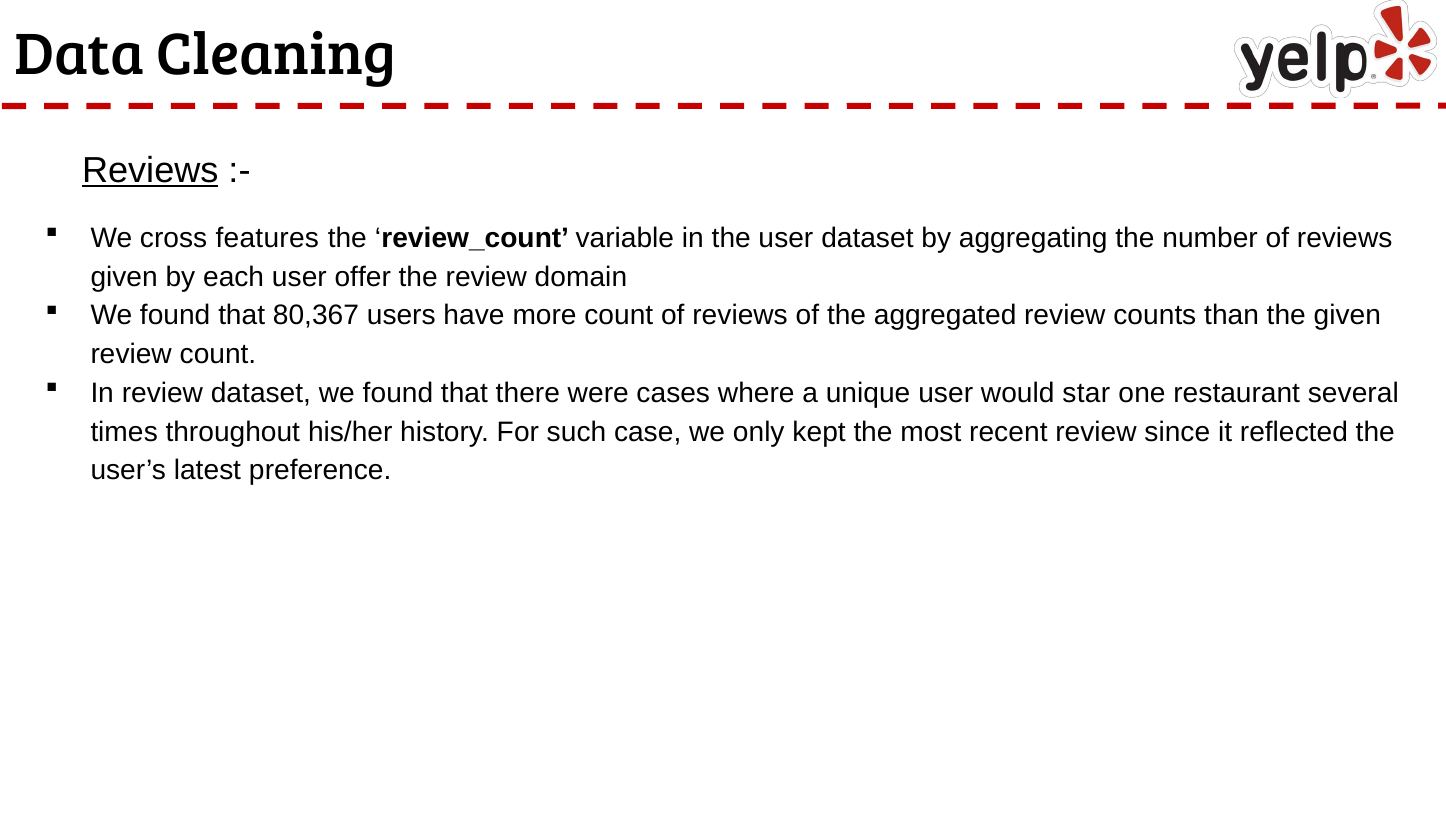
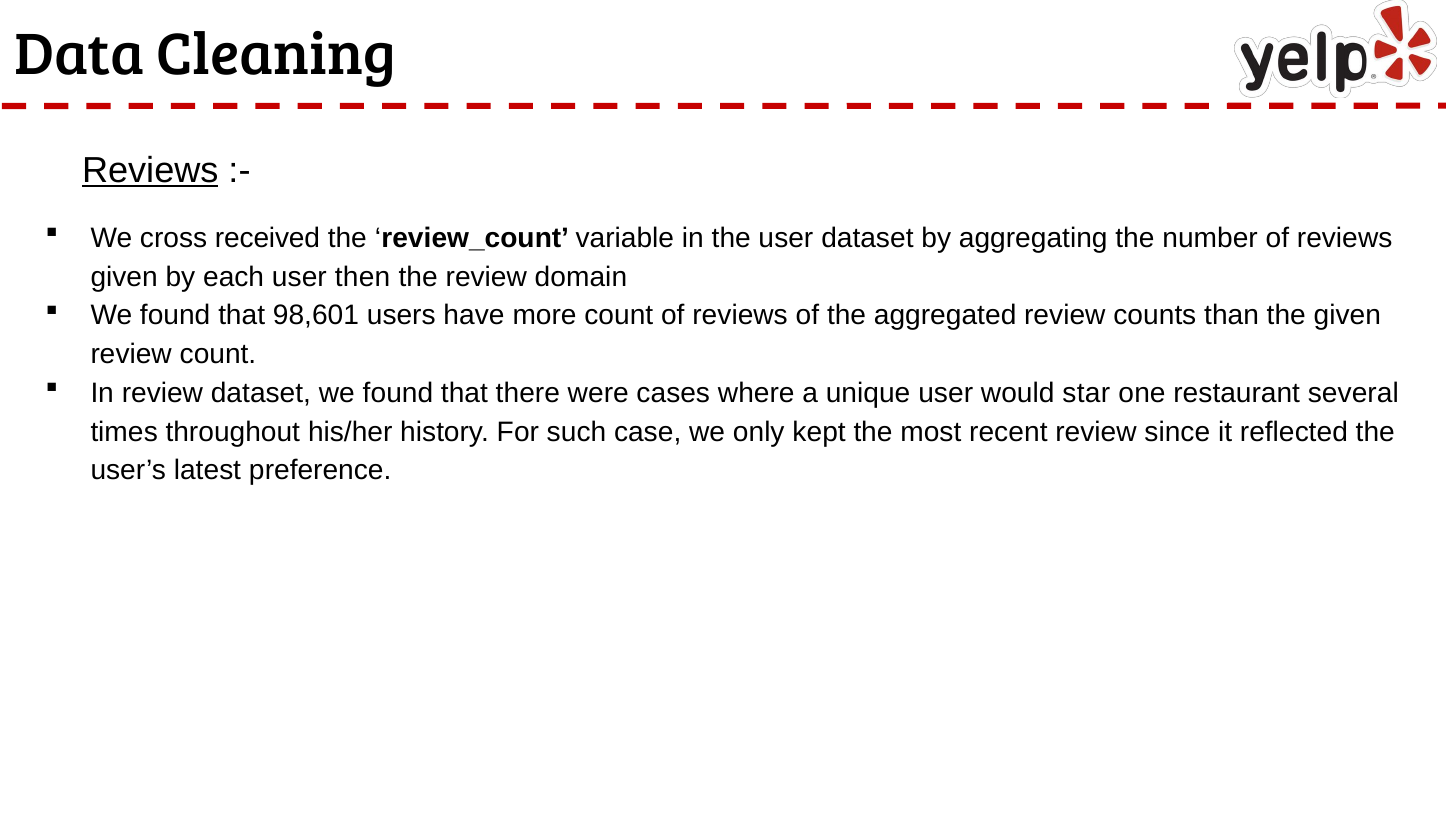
features: features -> received
offer: offer -> then
80,367: 80,367 -> 98,601
